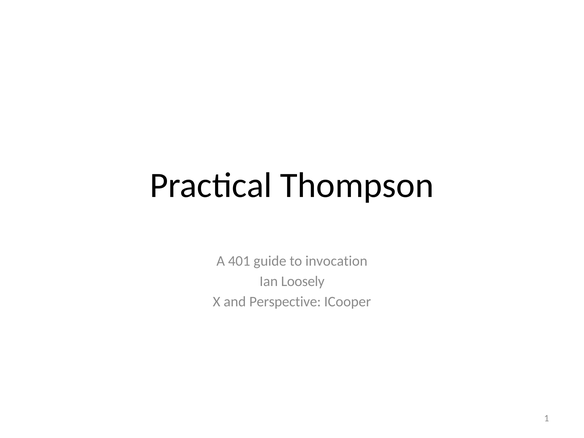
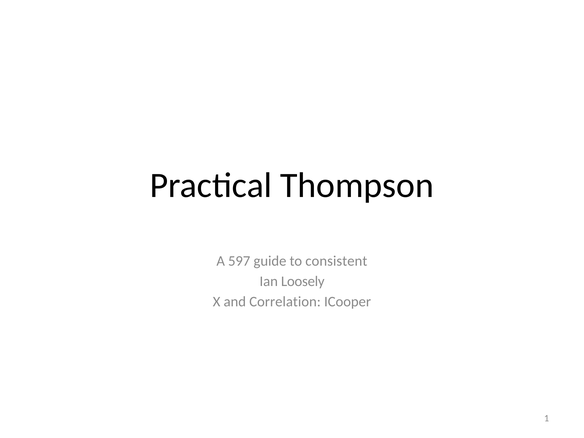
401: 401 -> 597
invocation: invocation -> consistent
Perspective: Perspective -> Correlation
